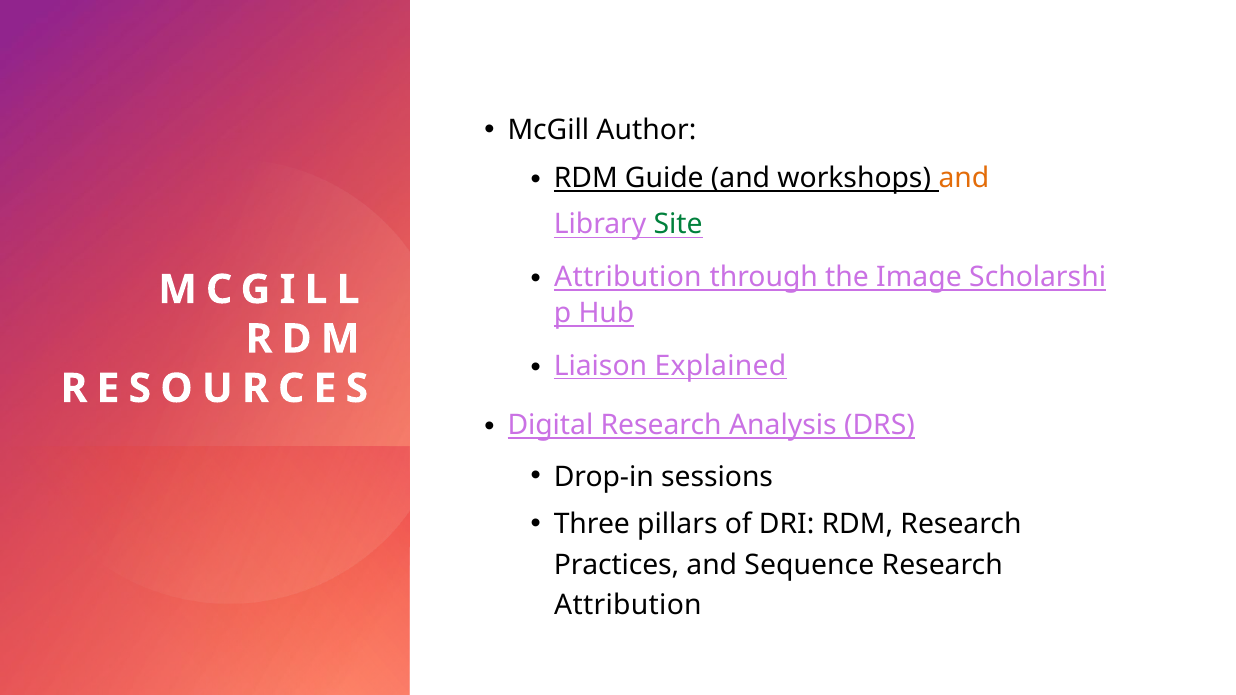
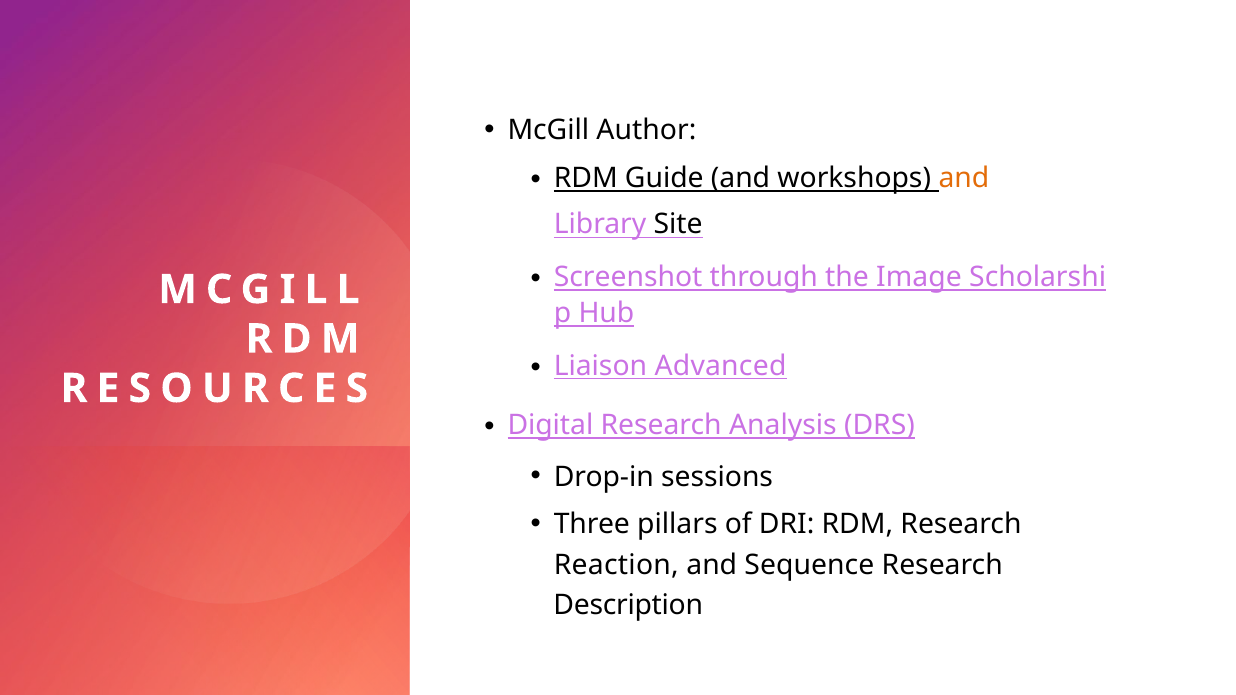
Site colour: green -> black
Attribution at (628, 277): Attribution -> Screenshot
Explained: Explained -> Advanced
Practices: Practices -> Reaction
Attribution at (628, 606): Attribution -> Description
